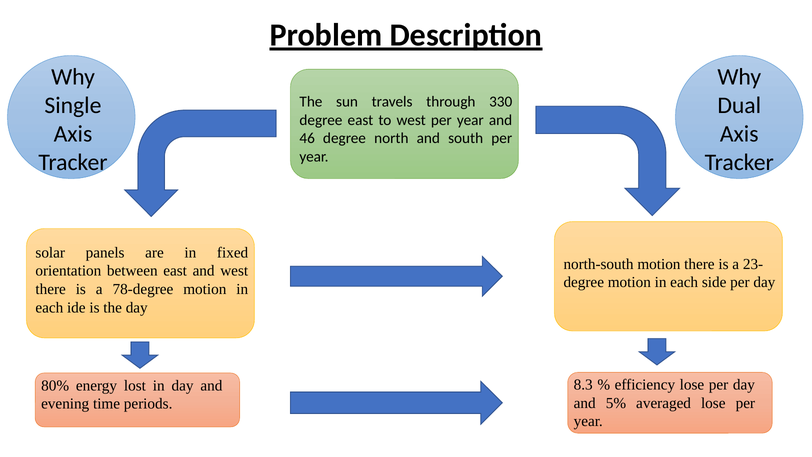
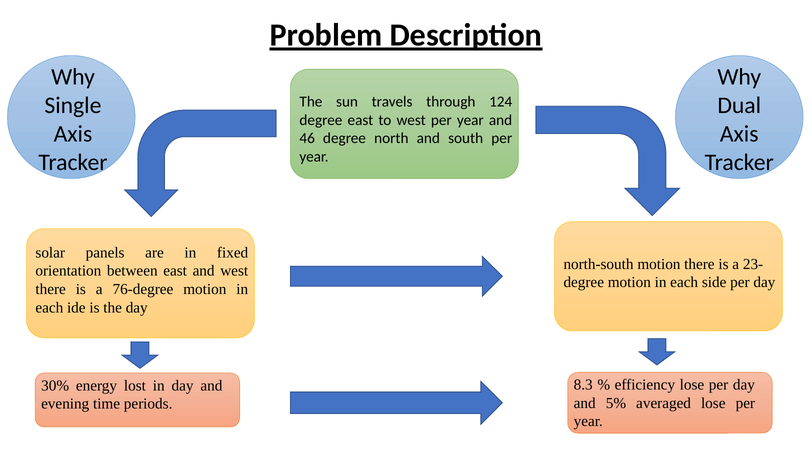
330: 330 -> 124
78-degree: 78-degree -> 76-degree
80%: 80% -> 30%
